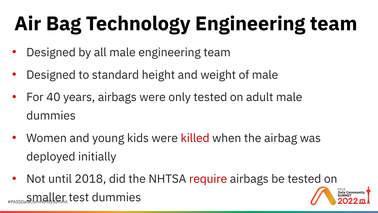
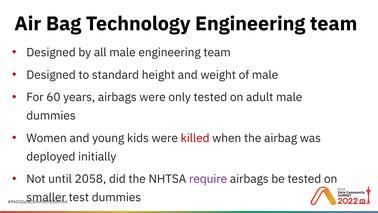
40: 40 -> 60
2018: 2018 -> 2058
require colour: red -> purple
